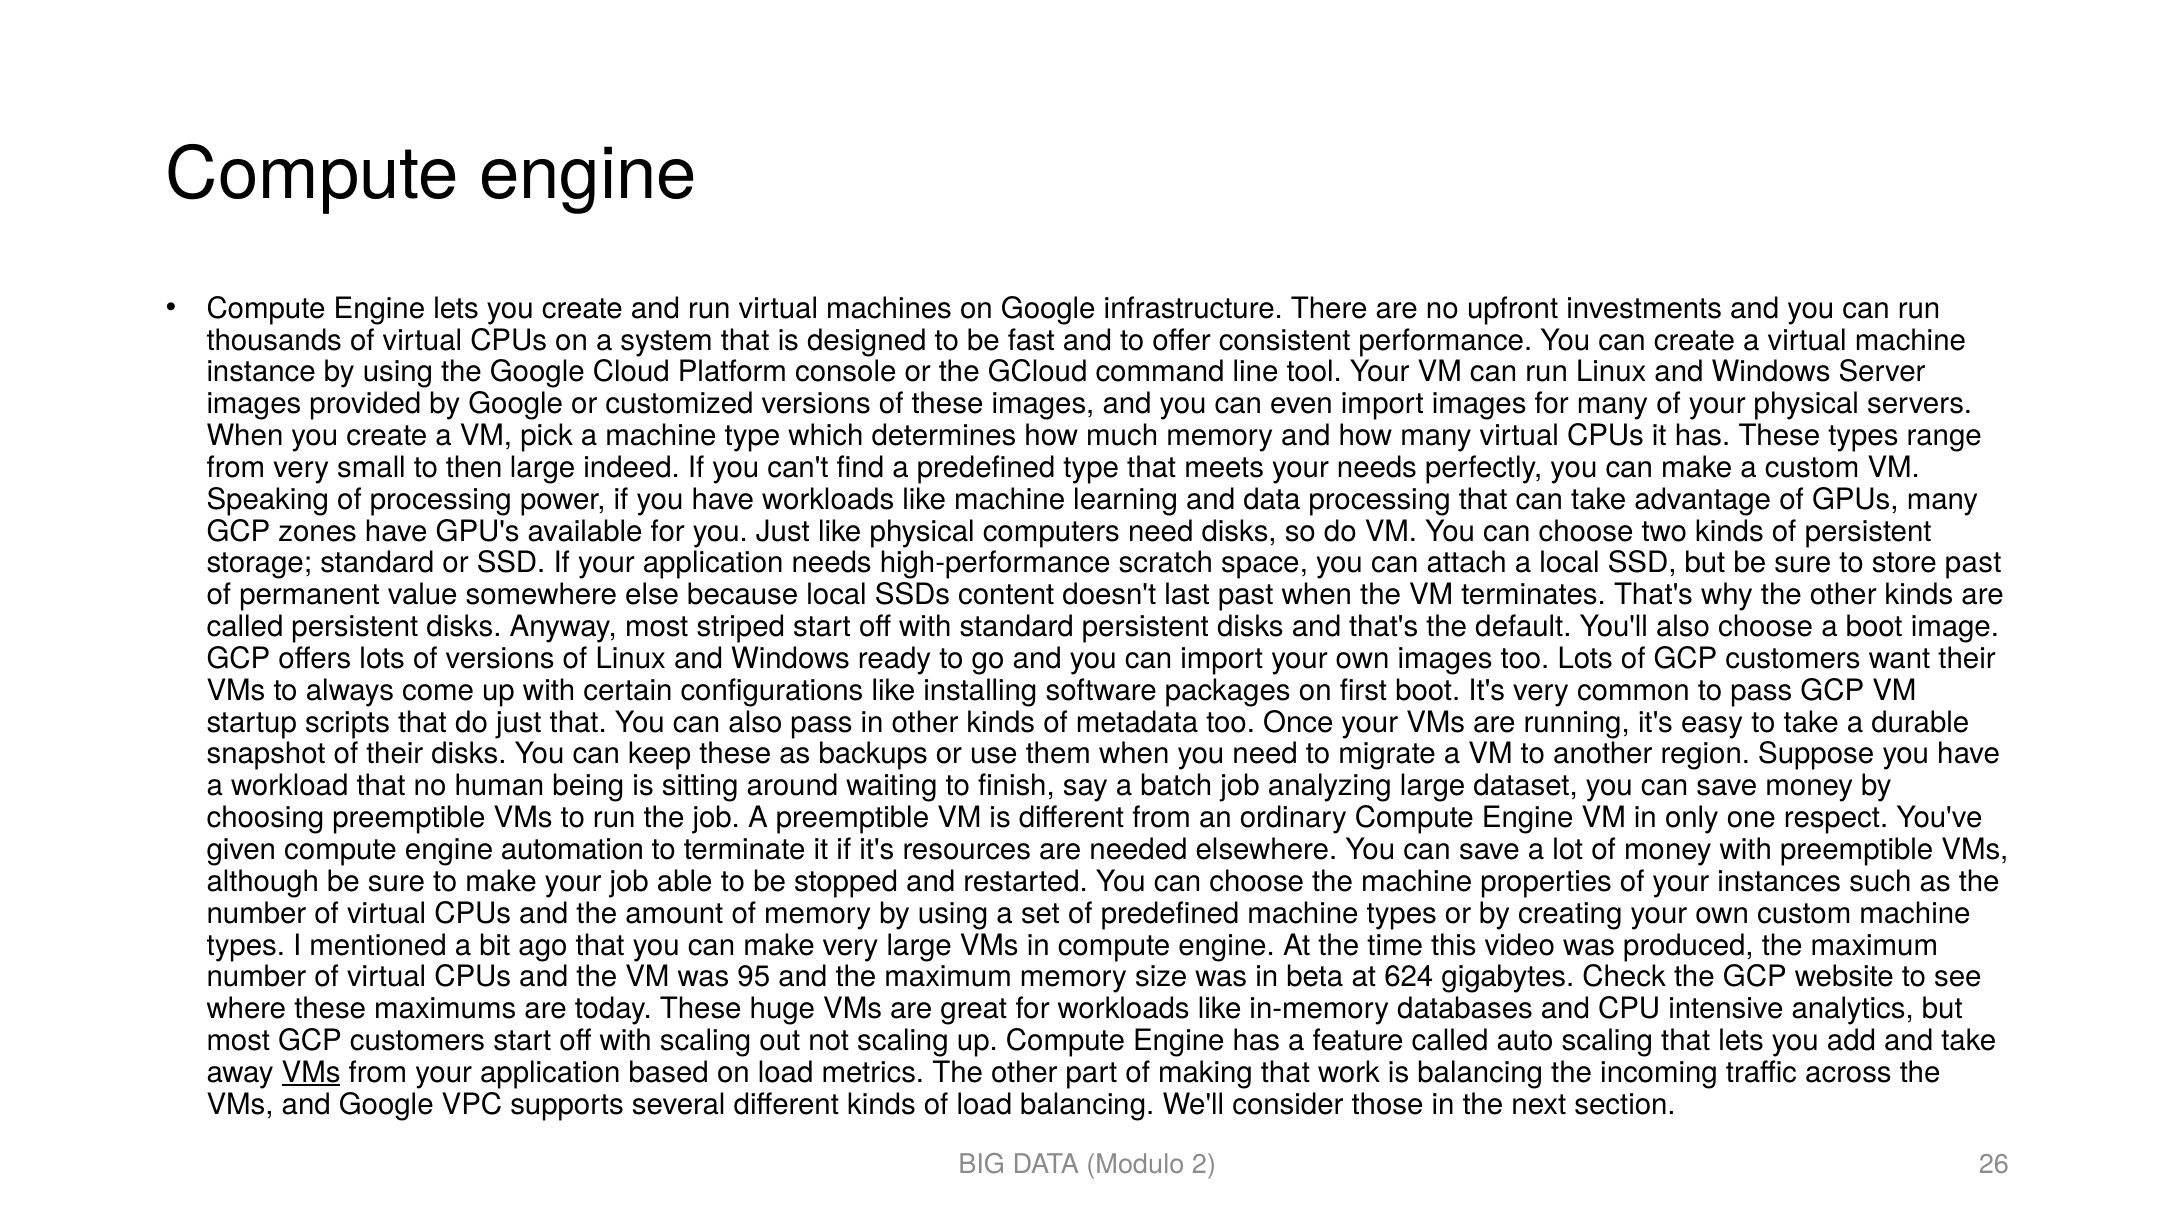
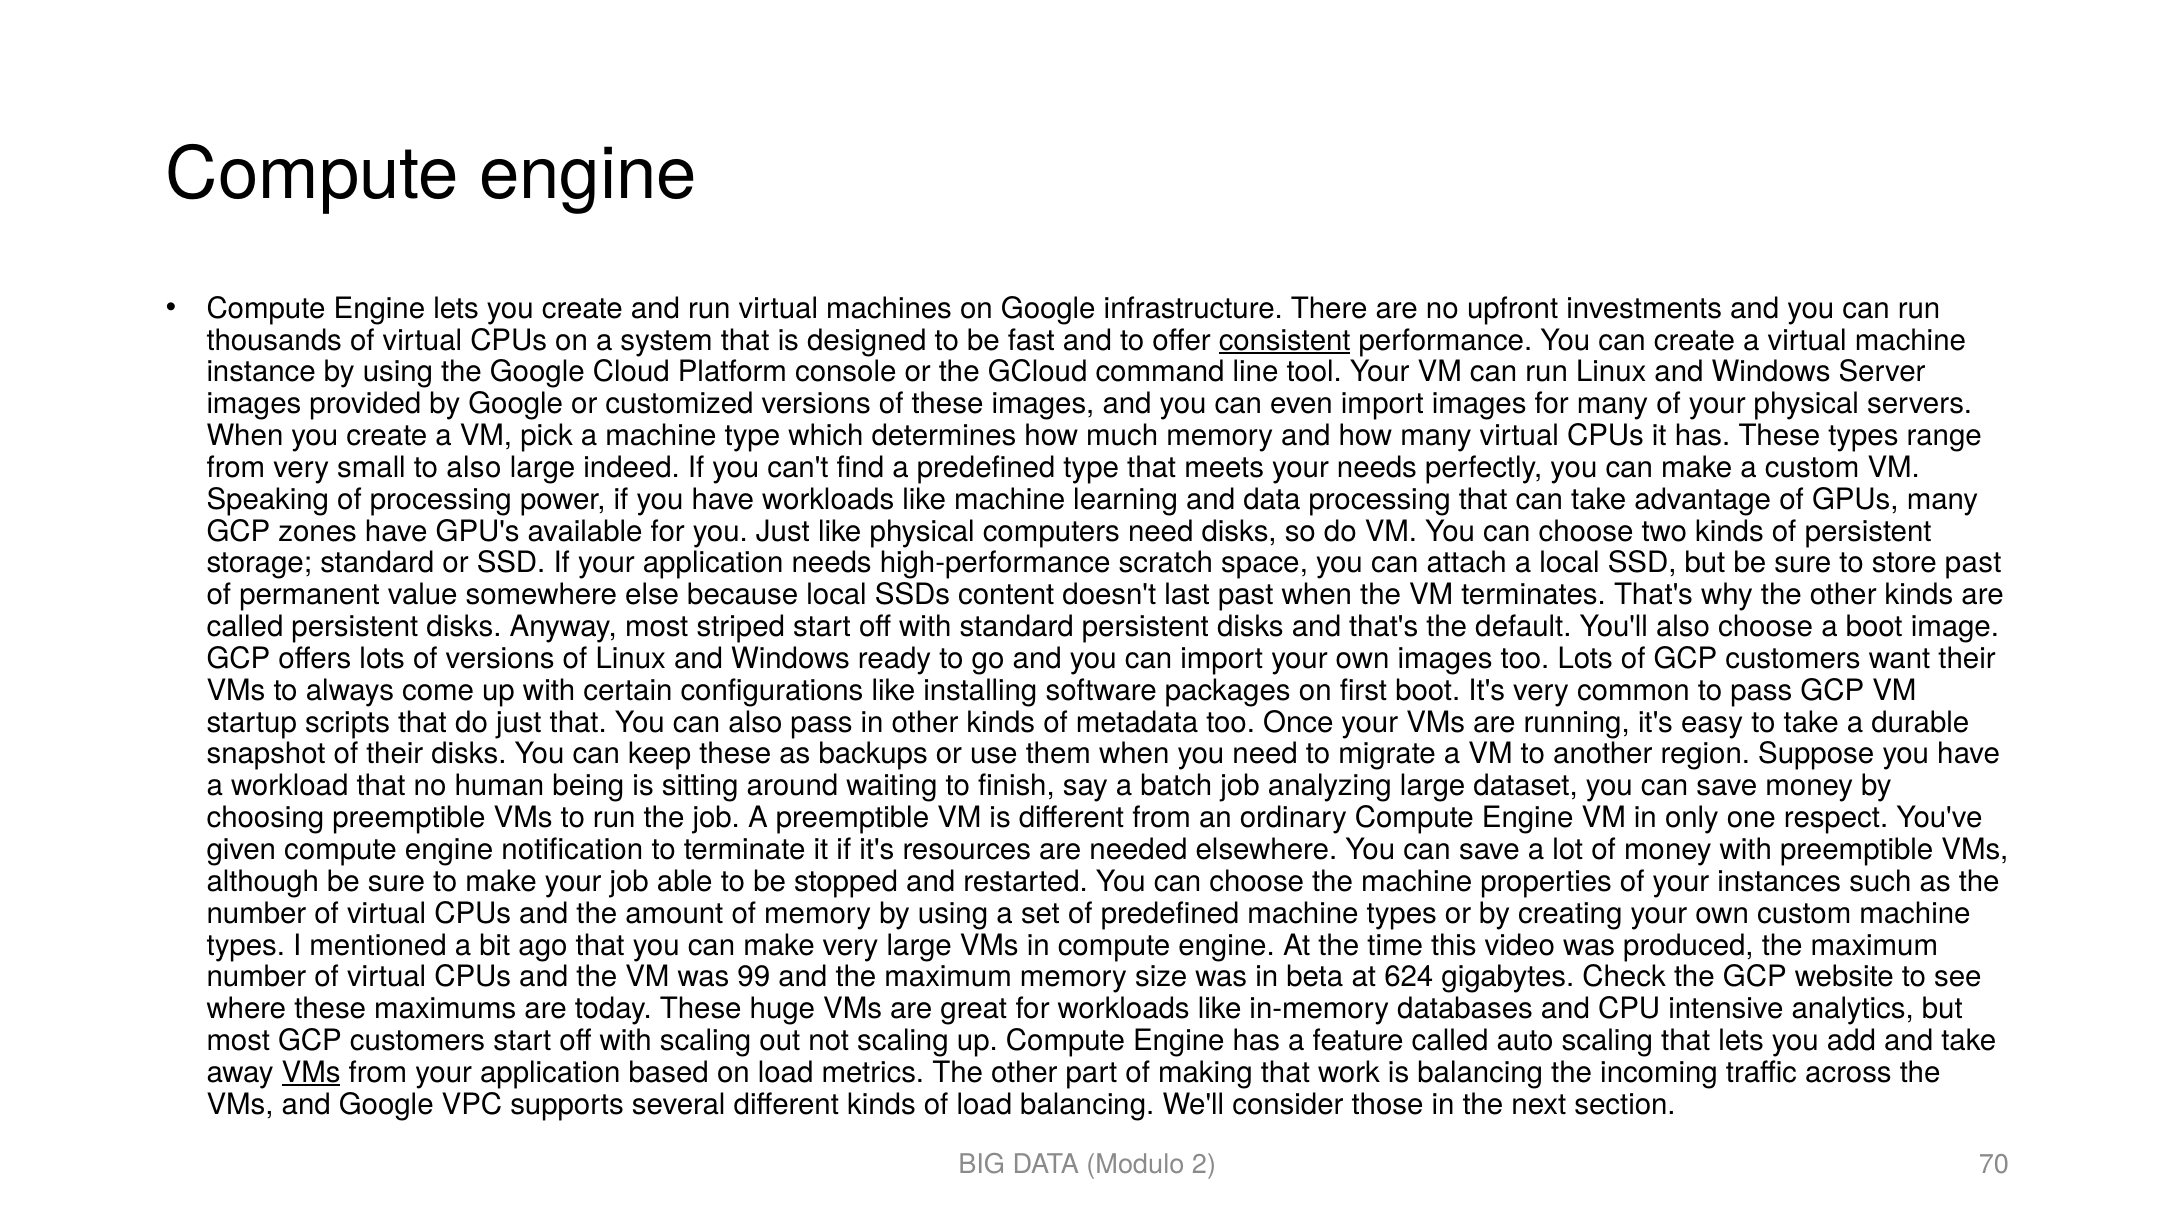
consistent underline: none -> present
to then: then -> also
automation: automation -> notification
95: 95 -> 99
26: 26 -> 70
